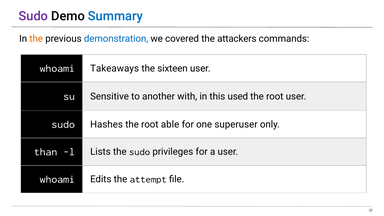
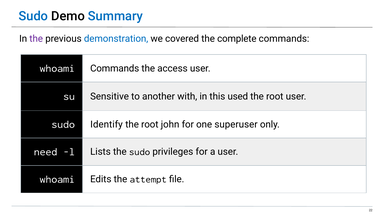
Sudo at (33, 16) colour: purple -> blue
the at (36, 39) colour: orange -> purple
attackers: attackers -> complete
whoami Takeaways: Takeaways -> Commands
sixteen: sixteen -> access
Hashes: Hashes -> Identify
able: able -> john
than: than -> need
